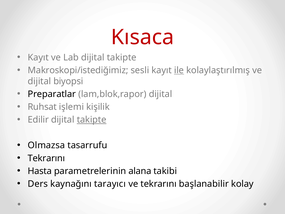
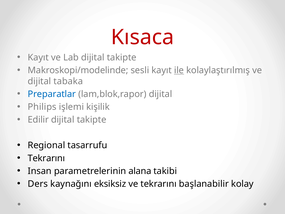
Makroskopi/istediğimiz: Makroskopi/istediğimiz -> Makroskopi/modelinde
biyopsi: biyopsi -> tabaka
Preparatlar colour: black -> blue
Ruhsat: Ruhsat -> Philips
takipte at (92, 120) underline: present -> none
Olmazsa: Olmazsa -> Regional
Hasta: Hasta -> Insan
tarayıcı: tarayıcı -> eksiksiz
